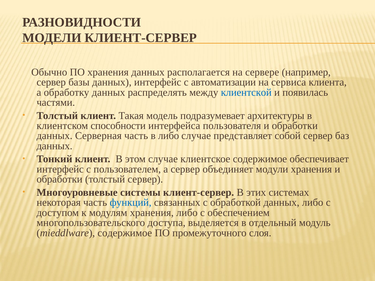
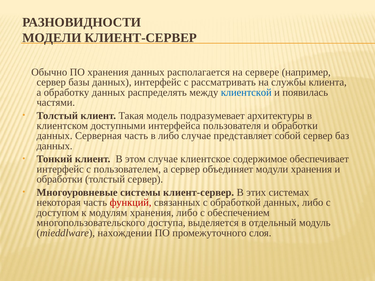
автоматизации: автоматизации -> рассматривать
сервиса: сервиса -> службы
способности: способности -> доступными
функций colour: blue -> red
mieddlware содержимое: содержимое -> нахождении
